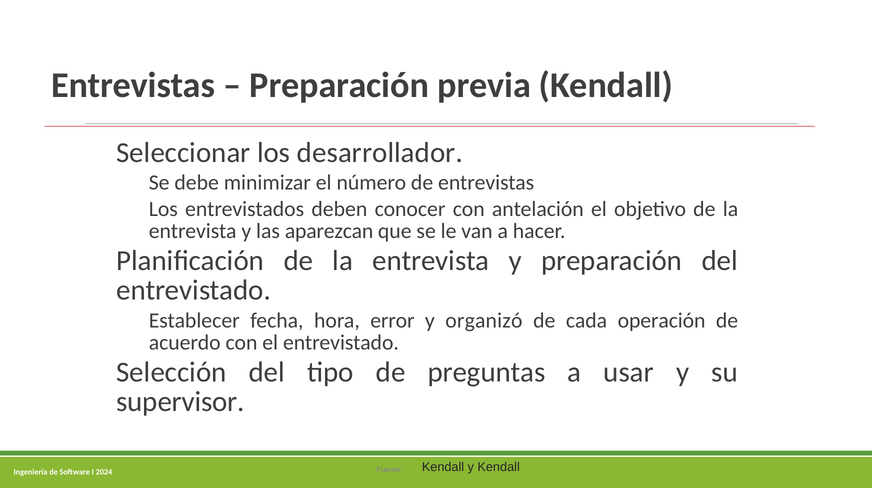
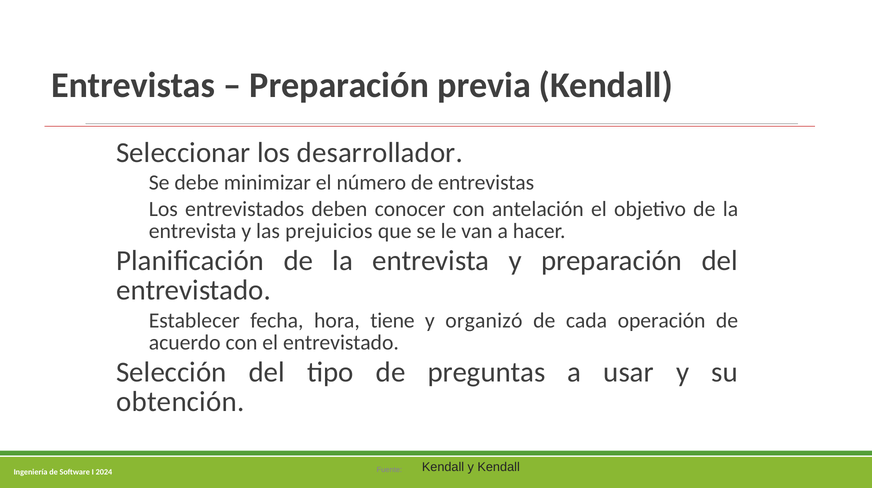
aparezcan: aparezcan -> prejuicios
error: error -> tiene
supervisor: supervisor -> obtención
